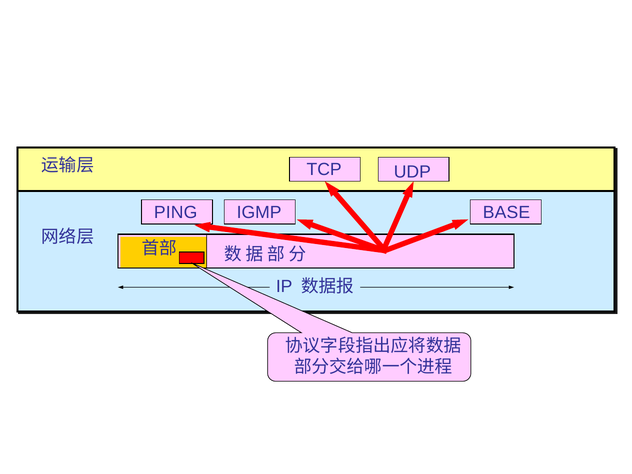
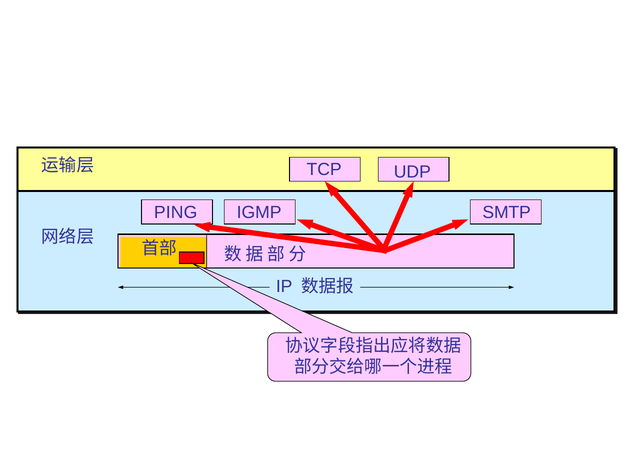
BASE: BASE -> SMTP
